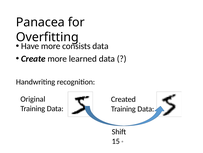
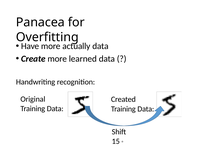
consists: consists -> actually
